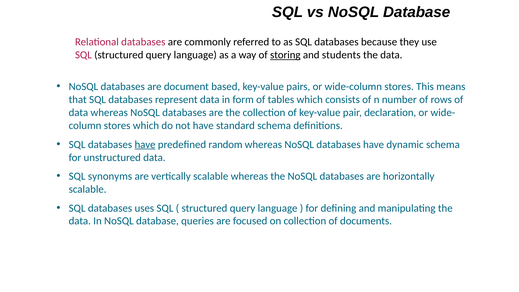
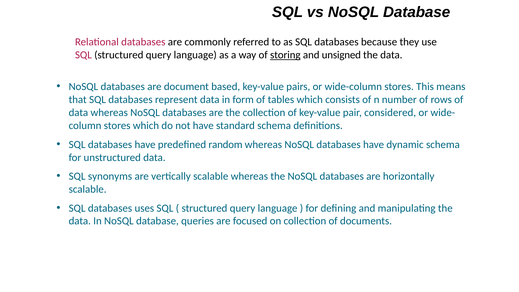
students: students -> unsigned
declaration: declaration -> considered
have at (145, 144) underline: present -> none
